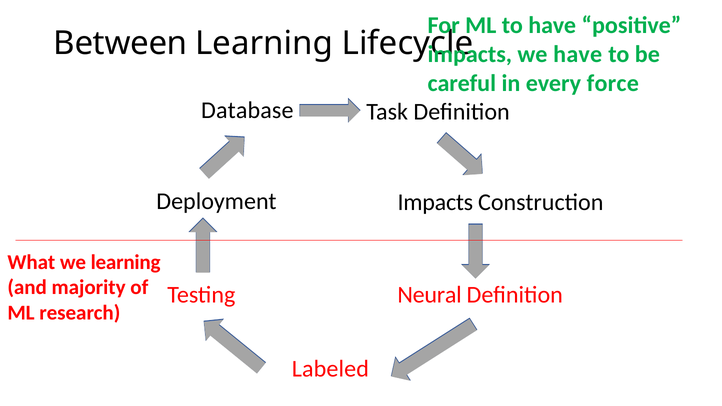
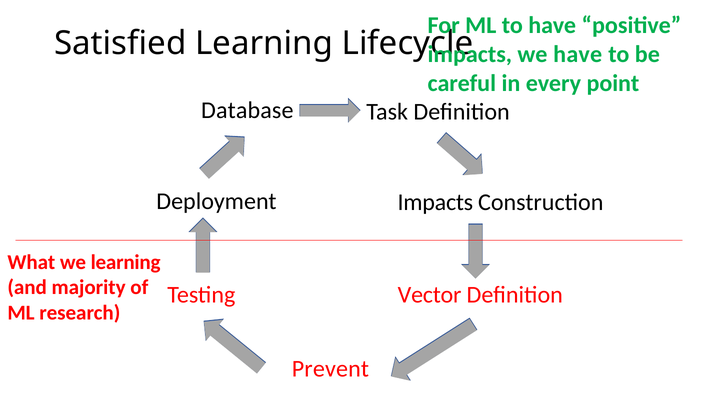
Between: Between -> Satisfied
force: force -> point
Neural: Neural -> Vector
Labeled: Labeled -> Prevent
